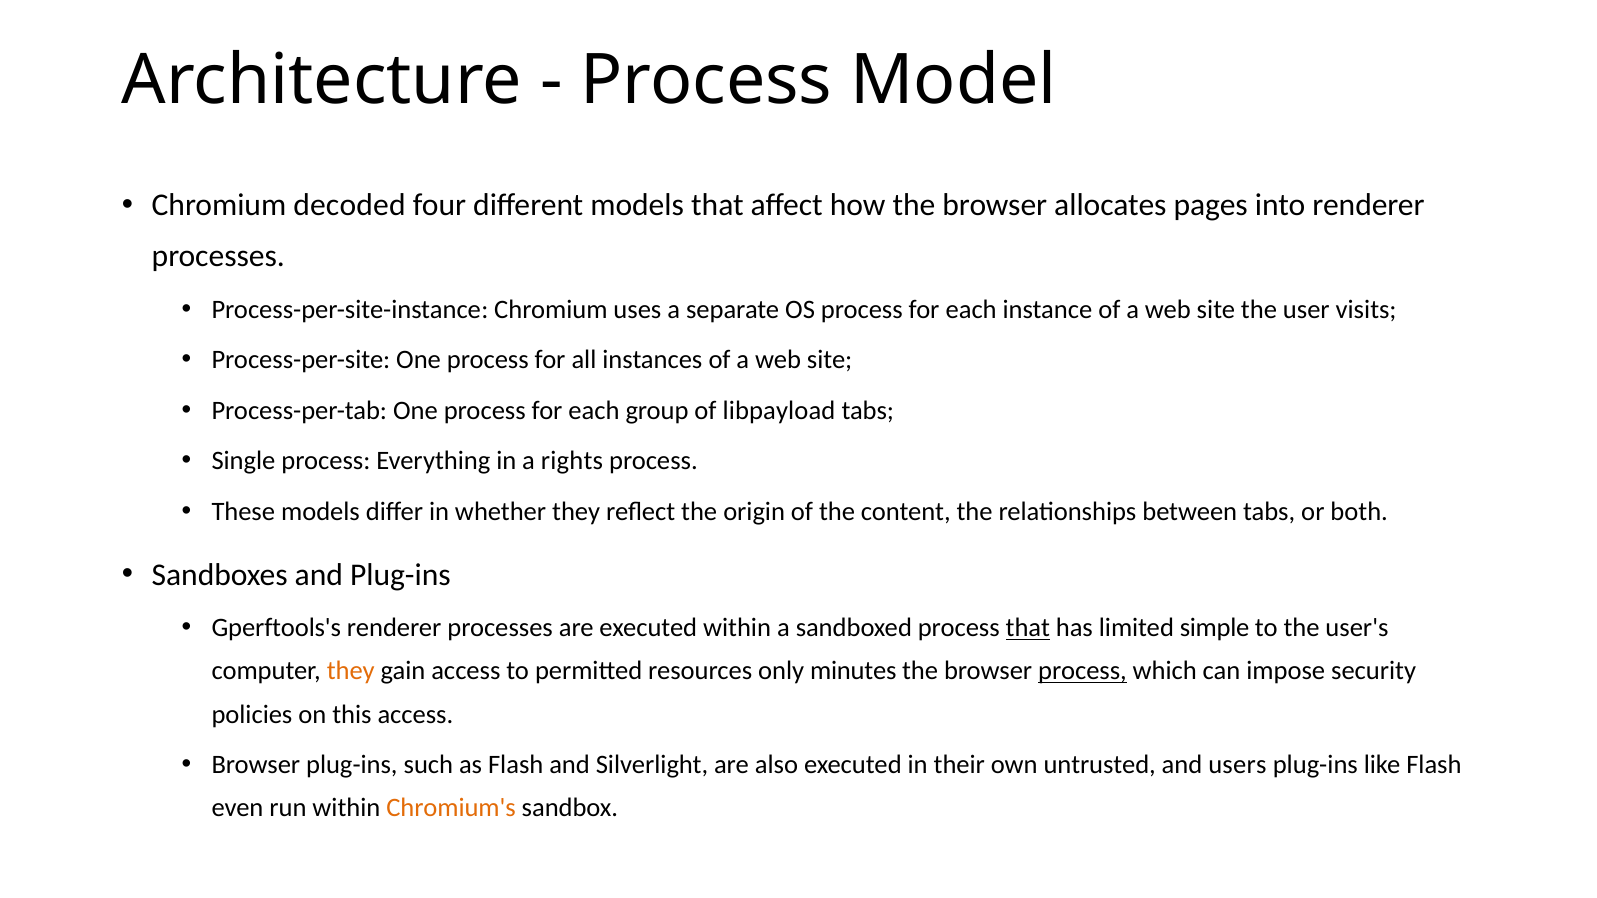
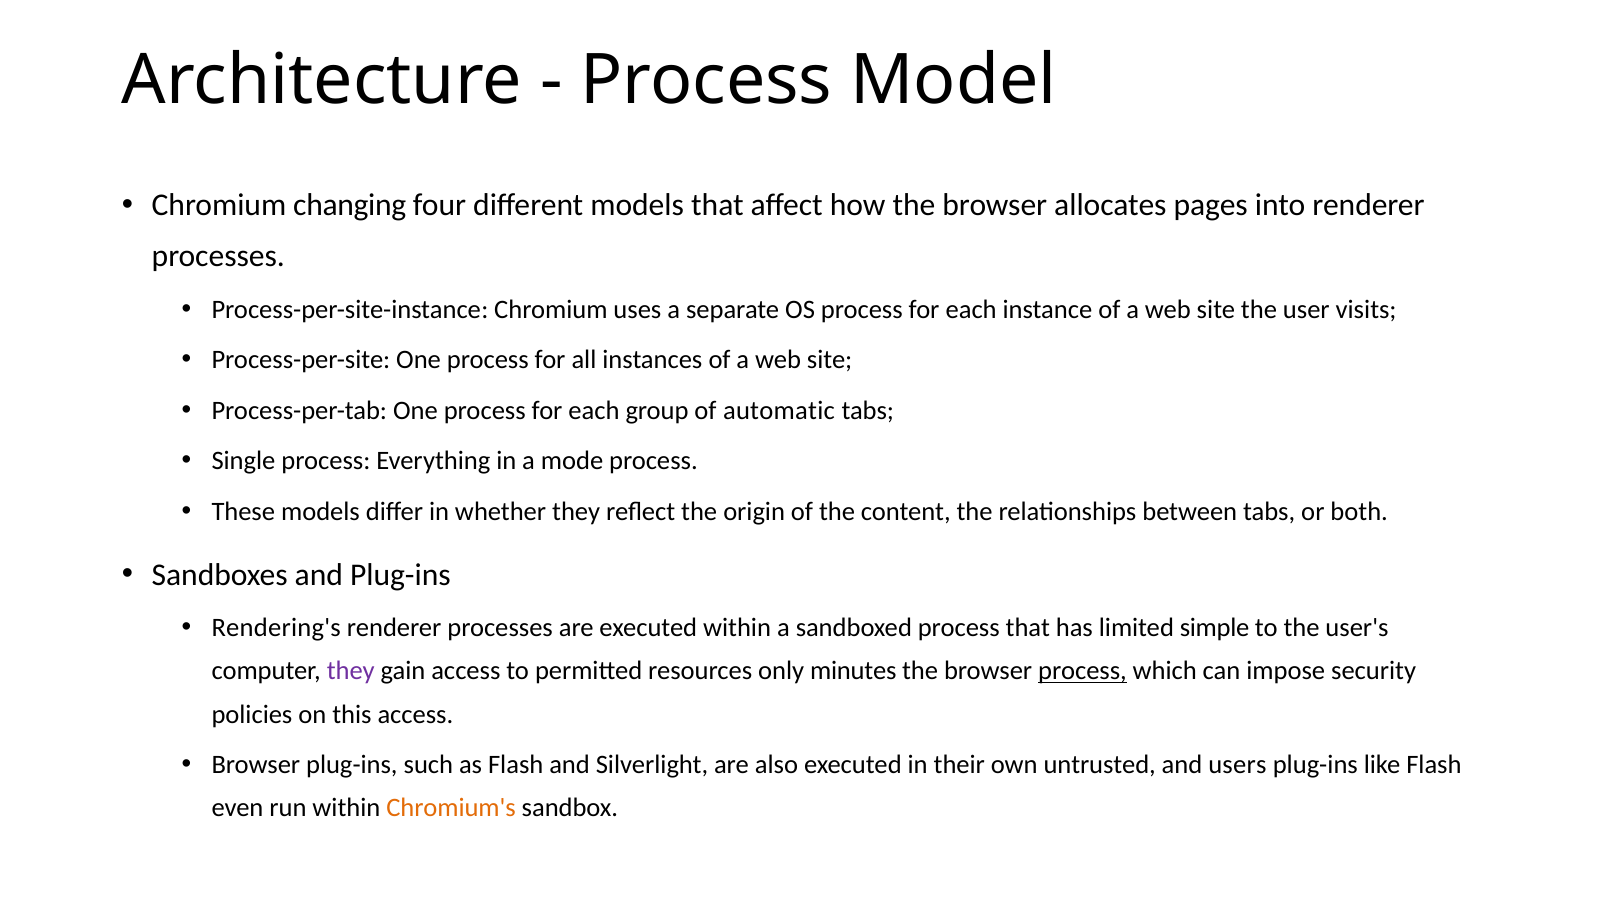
decoded: decoded -> changing
libpayload: libpayload -> automatic
rights: rights -> mode
Gperftools's: Gperftools's -> Rendering's
that at (1028, 628) underline: present -> none
they at (351, 671) colour: orange -> purple
